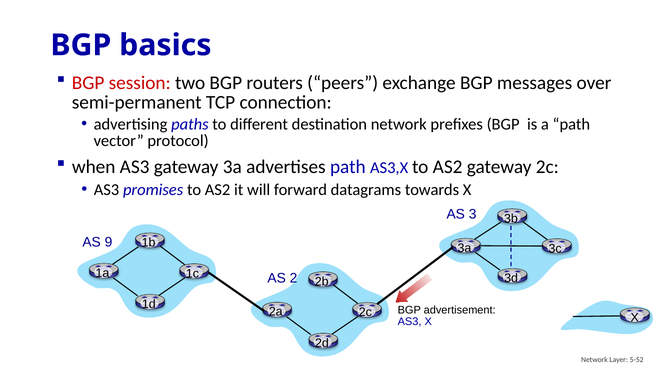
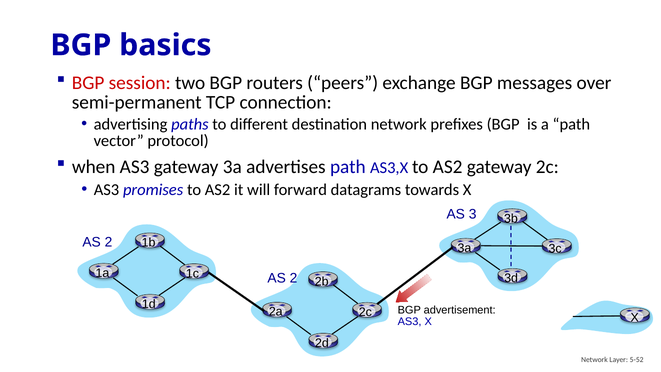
9 at (108, 242): 9 -> 2
